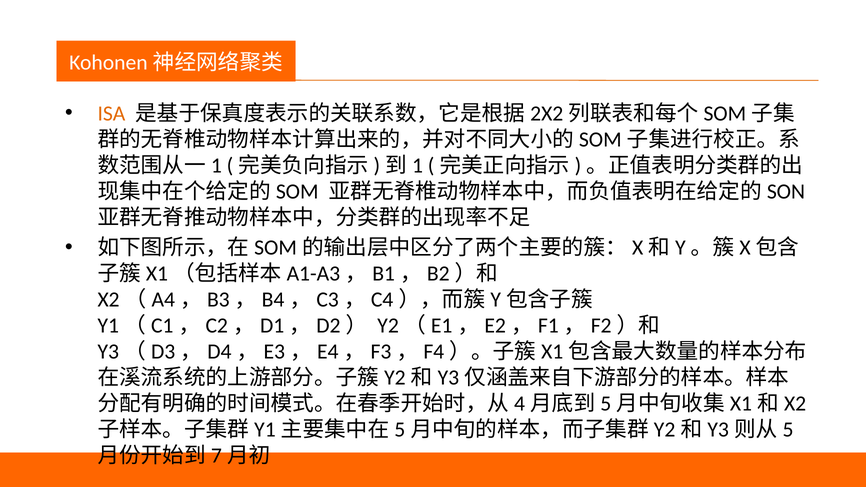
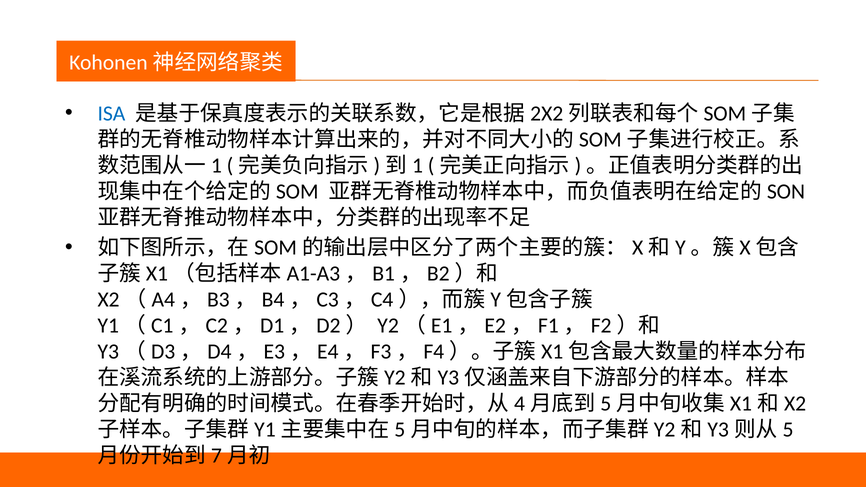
ISA colour: orange -> blue
